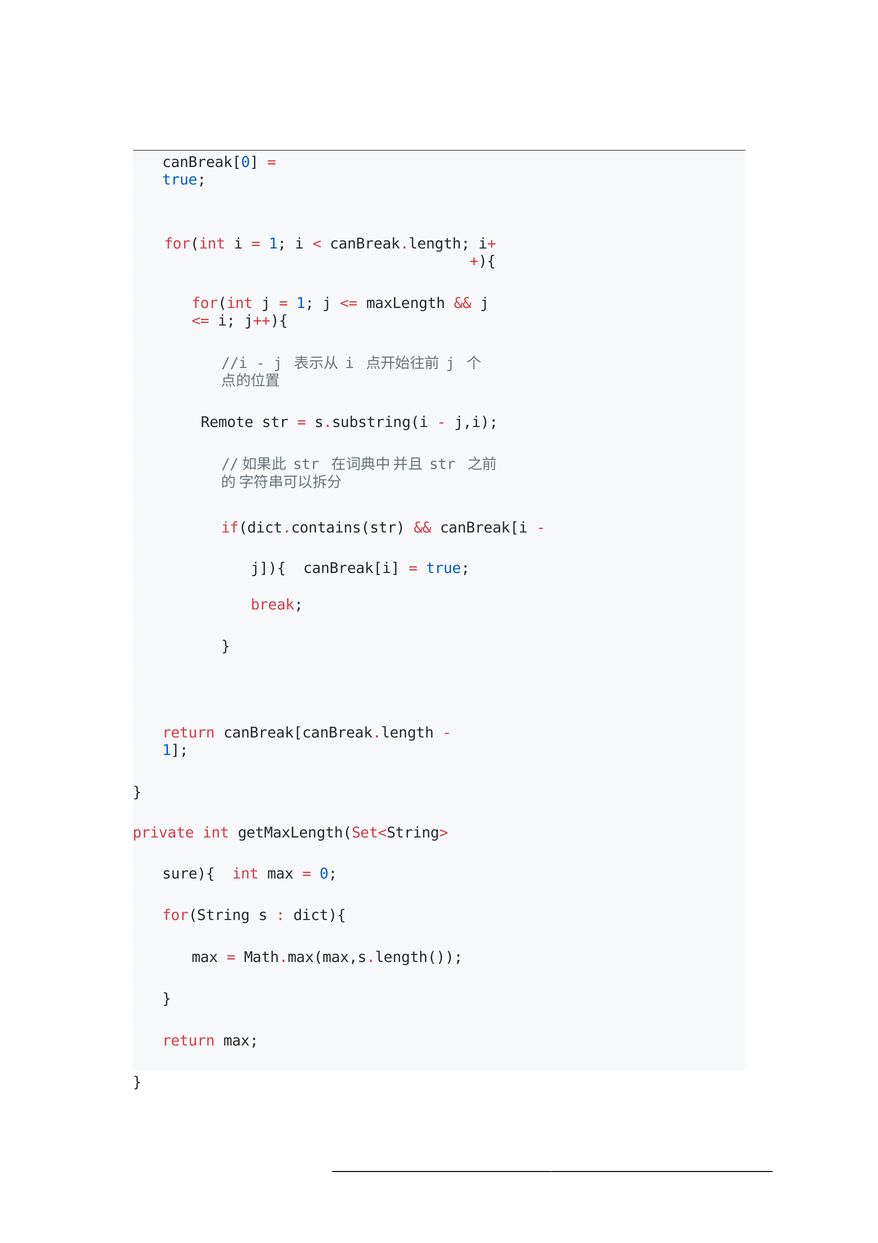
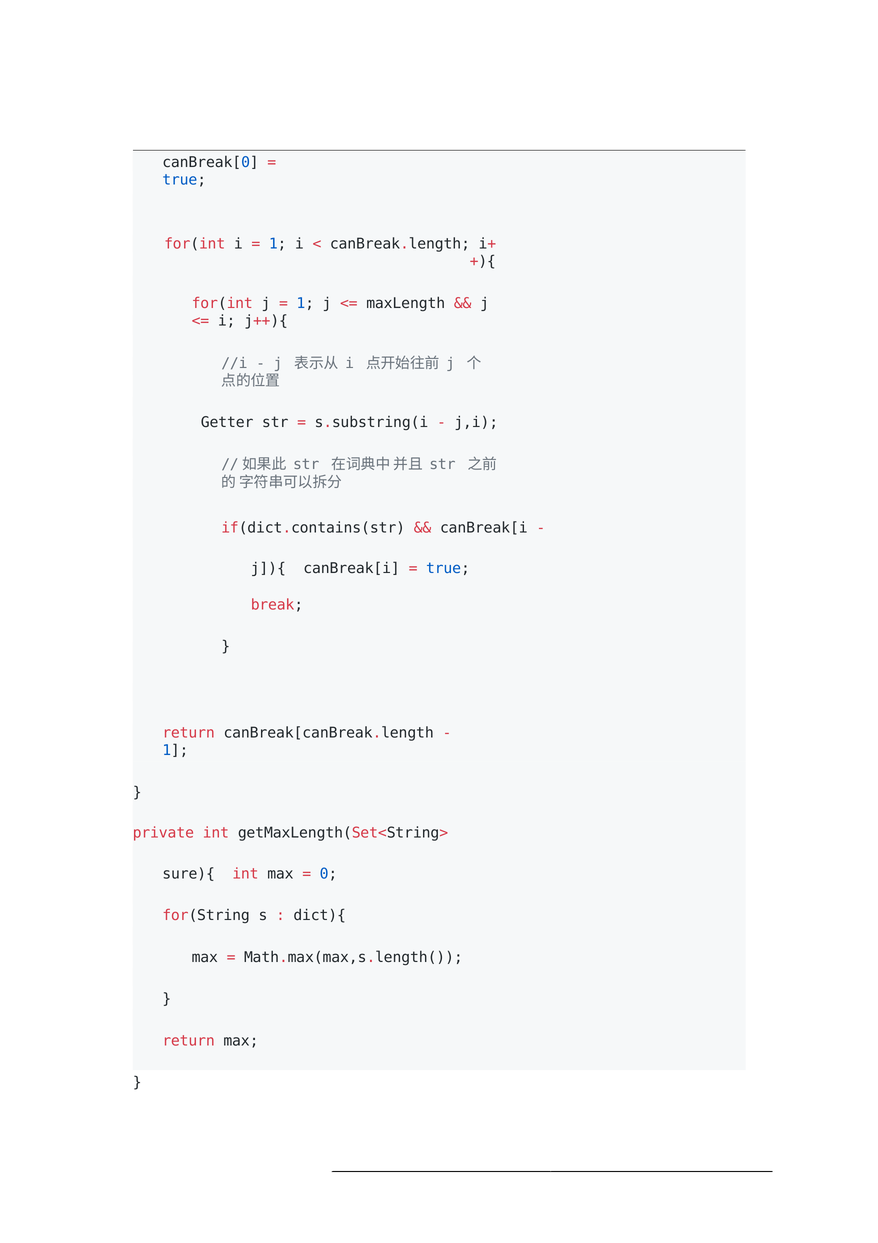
Remote: Remote -> Getter
